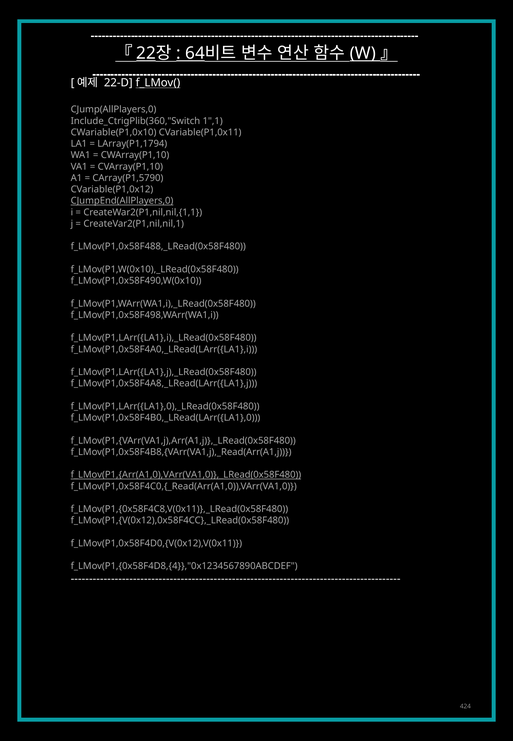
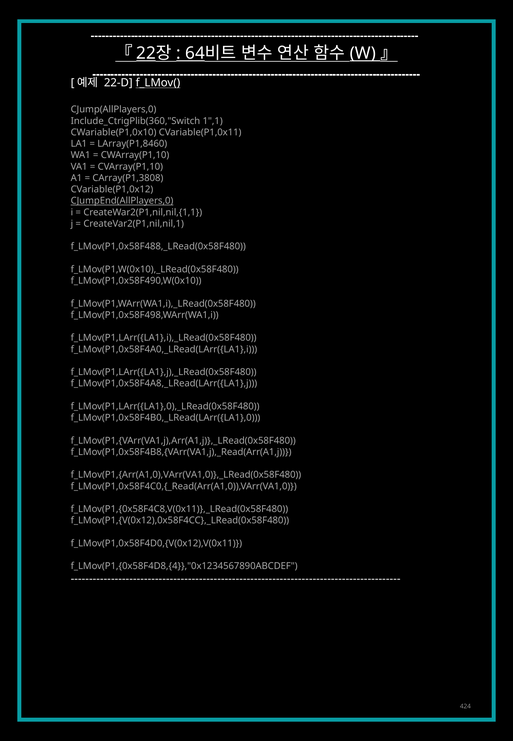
LArray(P1,1794: LArray(P1,1794 -> LArray(P1,8460
CArray(P1,5790: CArray(P1,5790 -> CArray(P1,3808
f_LMov(P1,{Arr(A1,0),VArr(VA1,0)},_LRead(0x58F480 underline: present -> none
